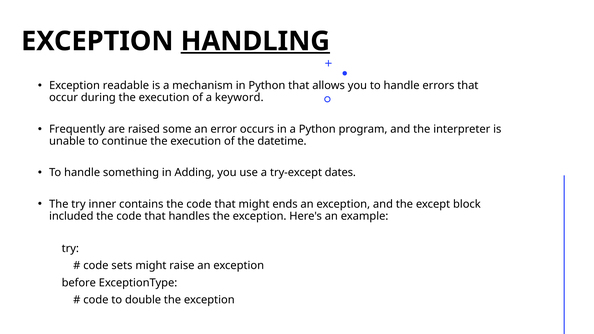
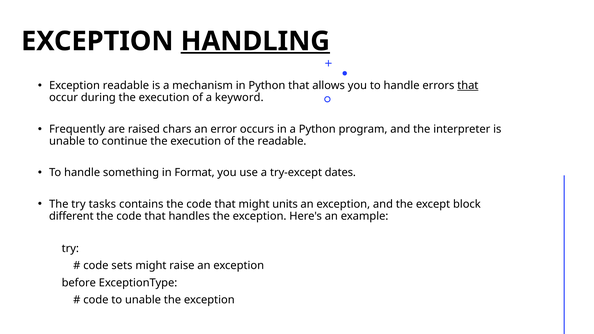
that at (468, 86) underline: none -> present
some: some -> chars
the datetime: datetime -> readable
Adding: Adding -> Format
inner: inner -> tasks
ends: ends -> units
included: included -> different
to double: double -> unable
